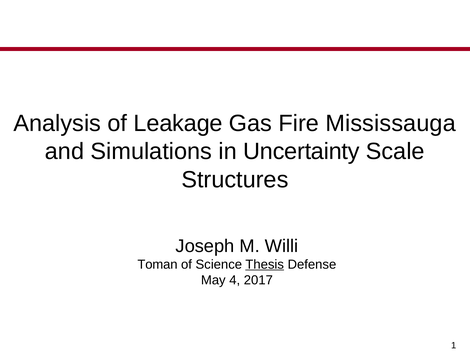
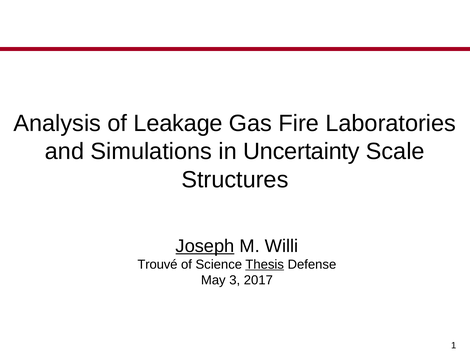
Mississauga: Mississauga -> Laboratories
Joseph underline: none -> present
Toman: Toman -> Trouvé
4: 4 -> 3
